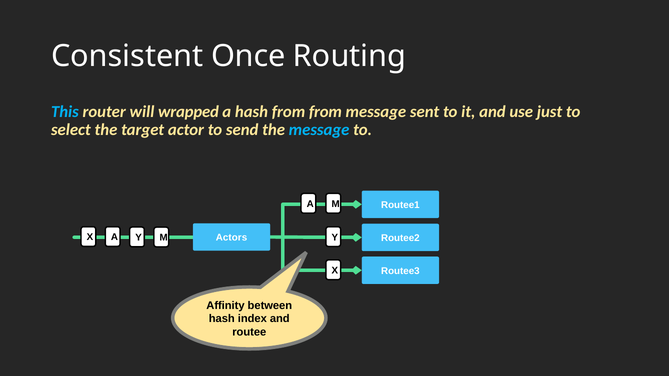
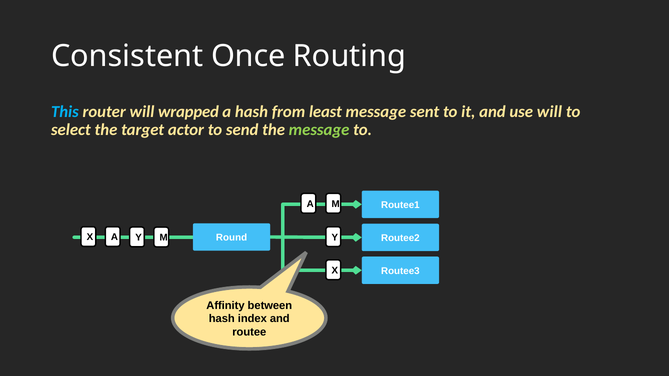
from from: from -> least
use just: just -> will
message at (319, 130) colour: light blue -> light green
Actors: Actors -> Round
